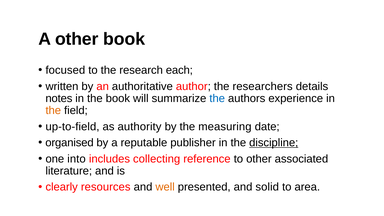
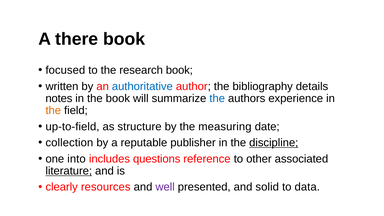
A other: other -> there
research each: each -> book
authoritative colour: black -> blue
researchers: researchers -> bibliography
authority: authority -> structure
organised: organised -> collection
collecting: collecting -> questions
literature underline: none -> present
well colour: orange -> purple
area: area -> data
